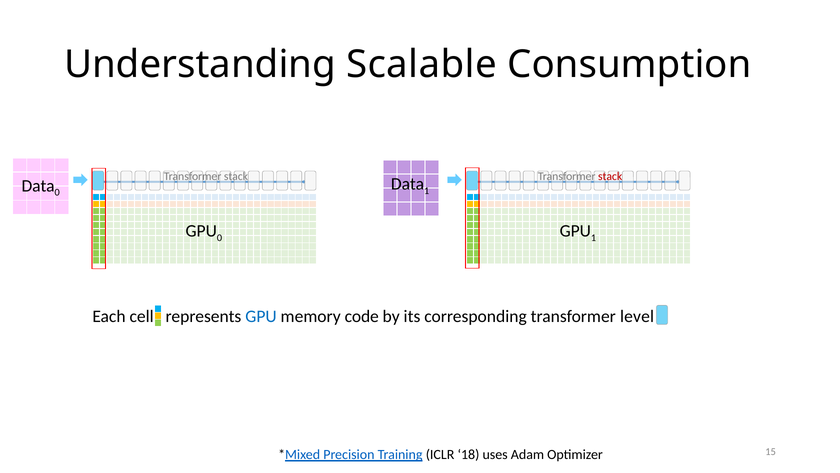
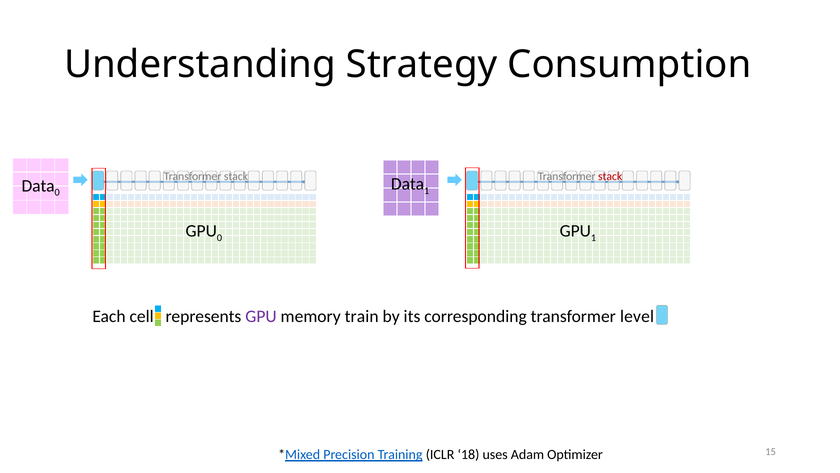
Scalable: Scalable -> Strategy
GPU at (261, 316) colour: blue -> purple
code: code -> train
